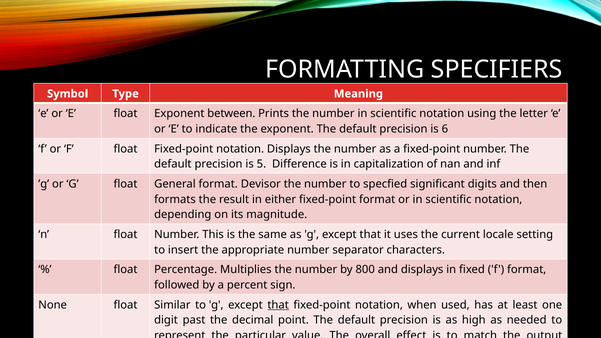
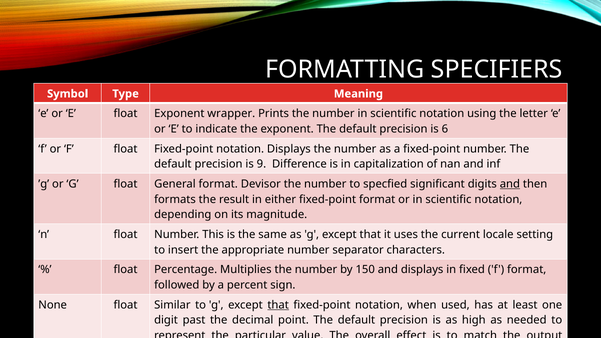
between: between -> wrapper
5: 5 -> 9
and at (510, 184) underline: none -> present
800: 800 -> 150
